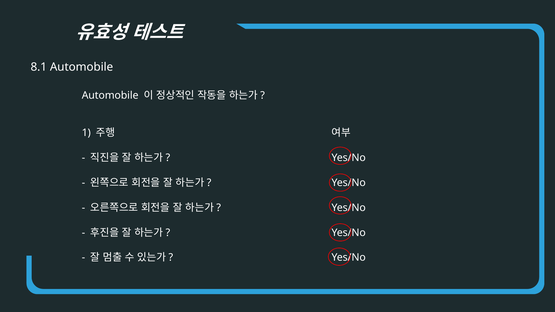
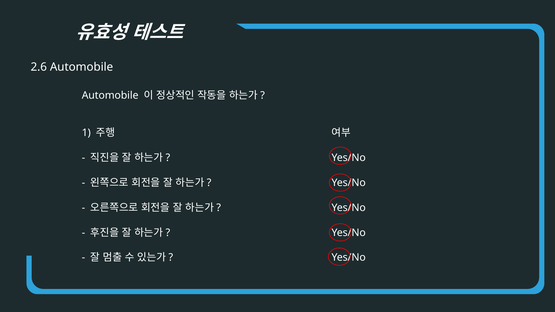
8.1: 8.1 -> 2.6
